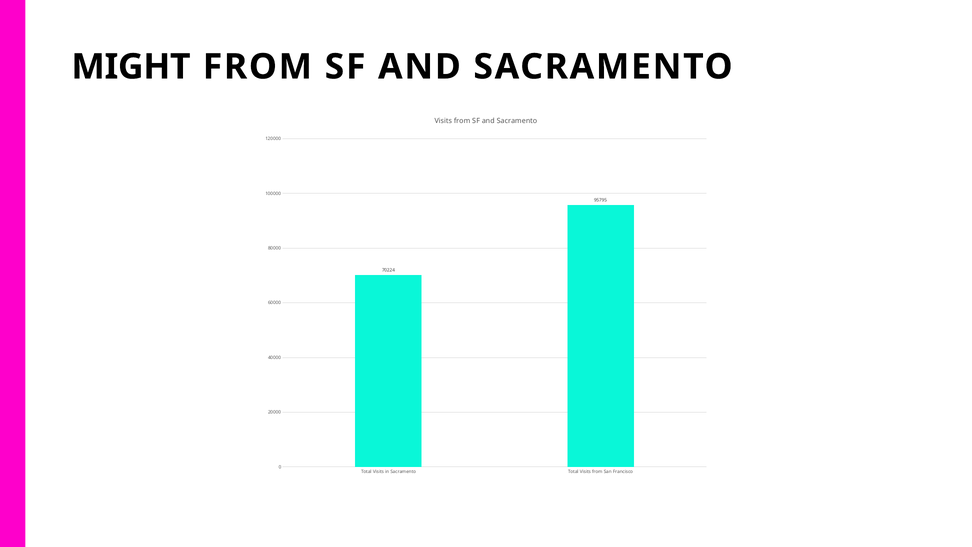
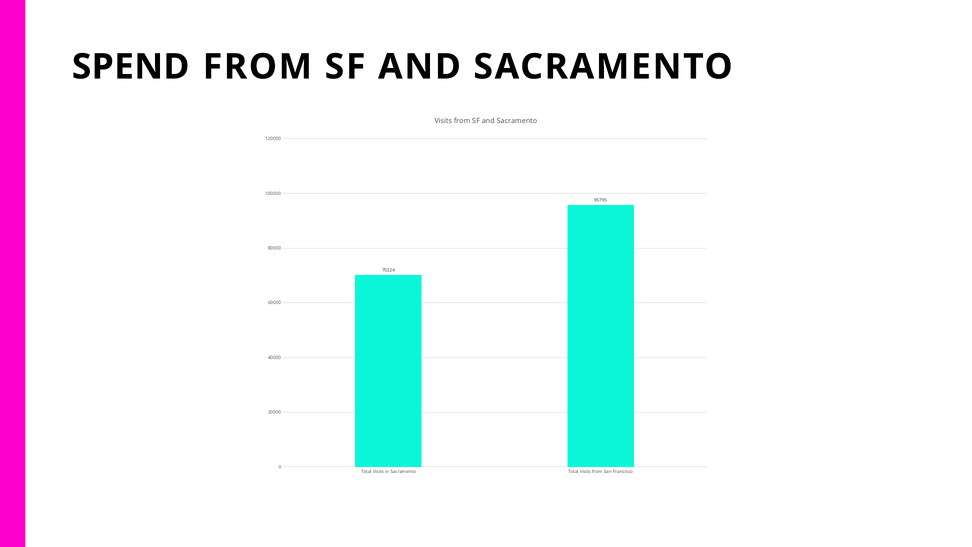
MIGHT: MIGHT -> SPEND
